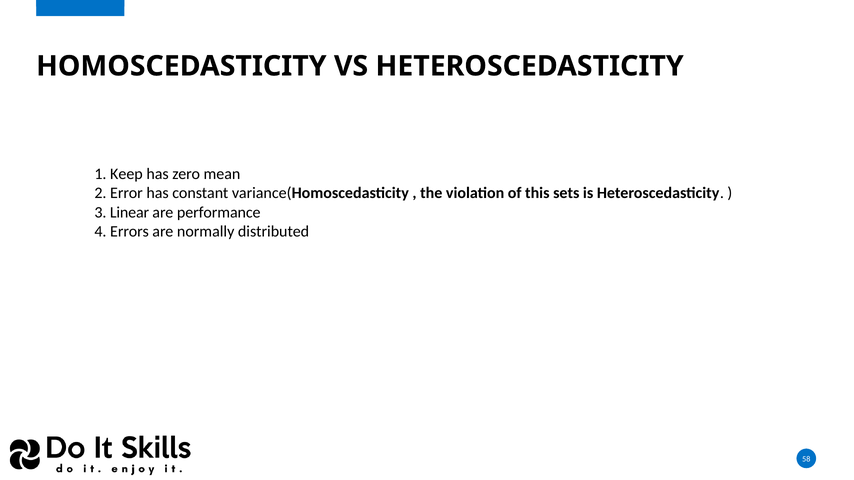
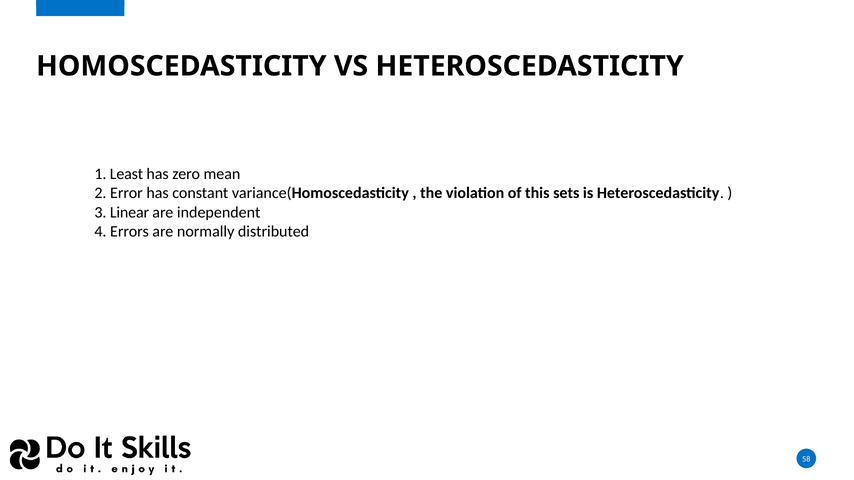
Keep: Keep -> Least
performance: performance -> independent
